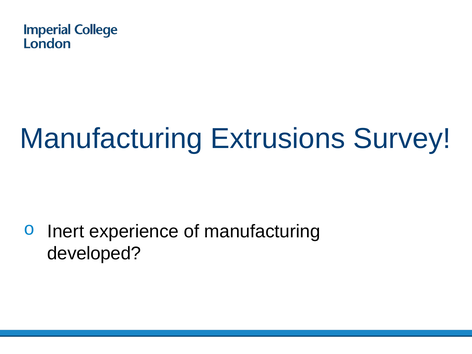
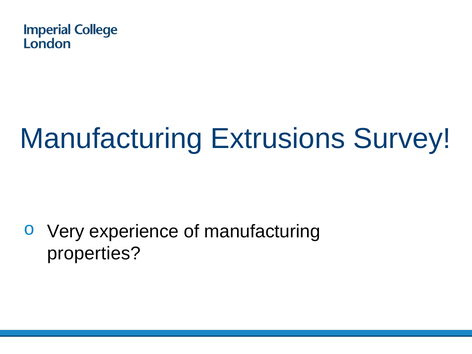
Inert: Inert -> Very
developed: developed -> properties
